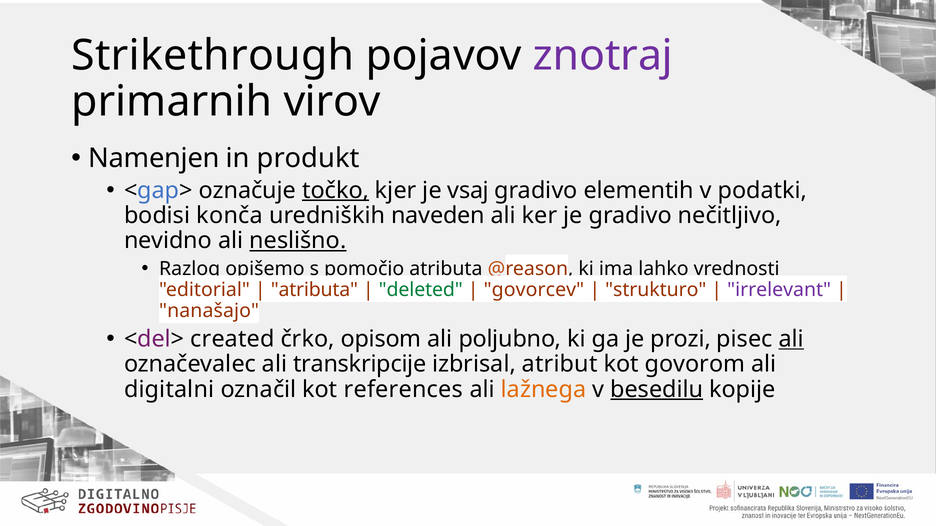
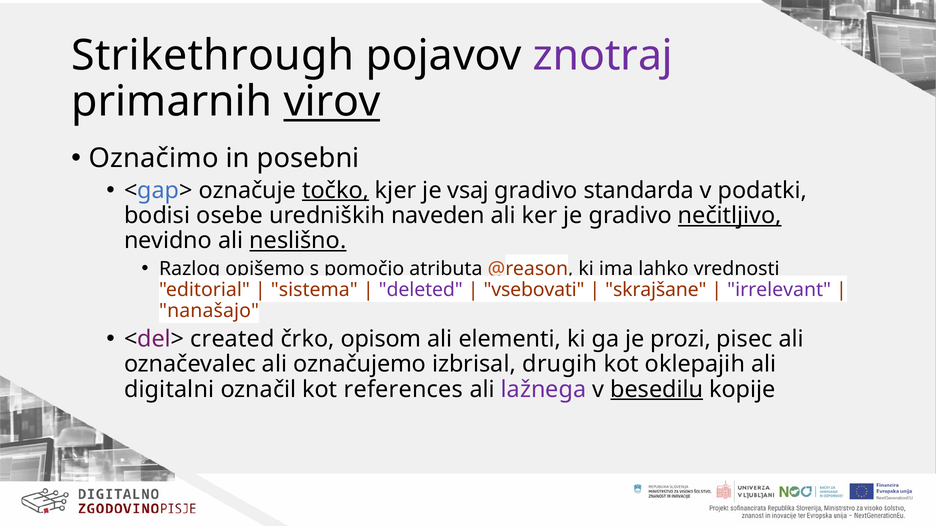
virov underline: none -> present
Namenjen: Namenjen -> Označimo
produkt: produkt -> posebni
elementih: elementih -> standarda
konča: konča -> osebe
nečitljivo underline: none -> present
atributa at (314, 290): atributa -> sistema
deleted colour: green -> purple
govorcev: govorcev -> vsebovati
strukturo: strukturo -> skrajšane
poljubno: poljubno -> elementi
ali at (791, 339) underline: present -> none
transkripcije: transkripcije -> označujemo
atribut: atribut -> drugih
govorom: govorom -> oklepajih
lažnega colour: orange -> purple
